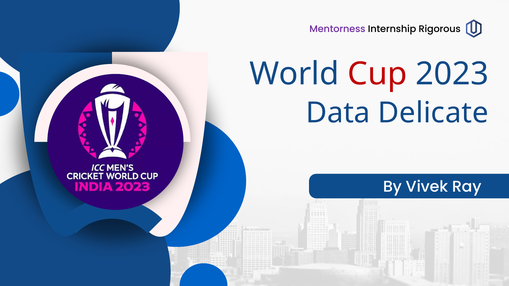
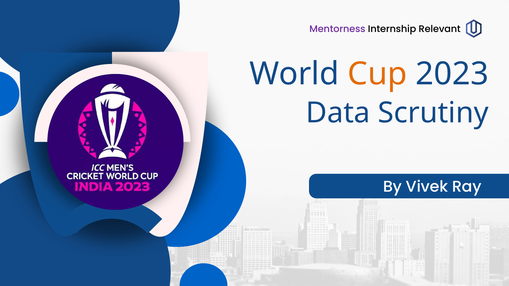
Rigorous: Rigorous -> Relevant
Cup colour: red -> orange
Delicate: Delicate -> Scrutiny
